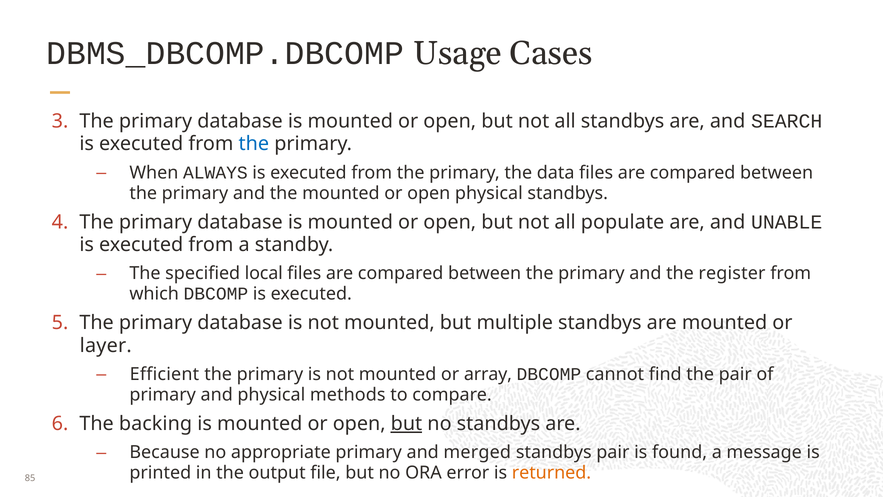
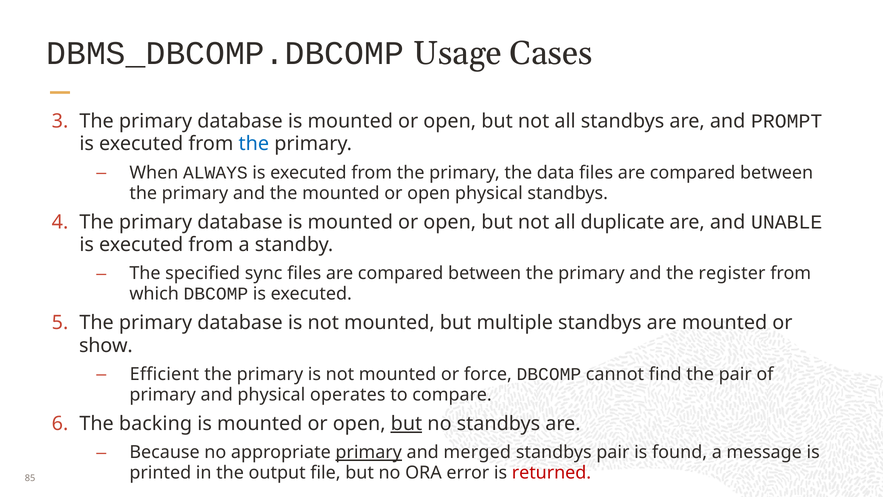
SEARCH: SEARCH -> PROMPT
populate: populate -> duplicate
local: local -> sync
layer: layer -> show
array: array -> force
methods: methods -> operates
primary at (369, 452) underline: none -> present
returned colour: orange -> red
